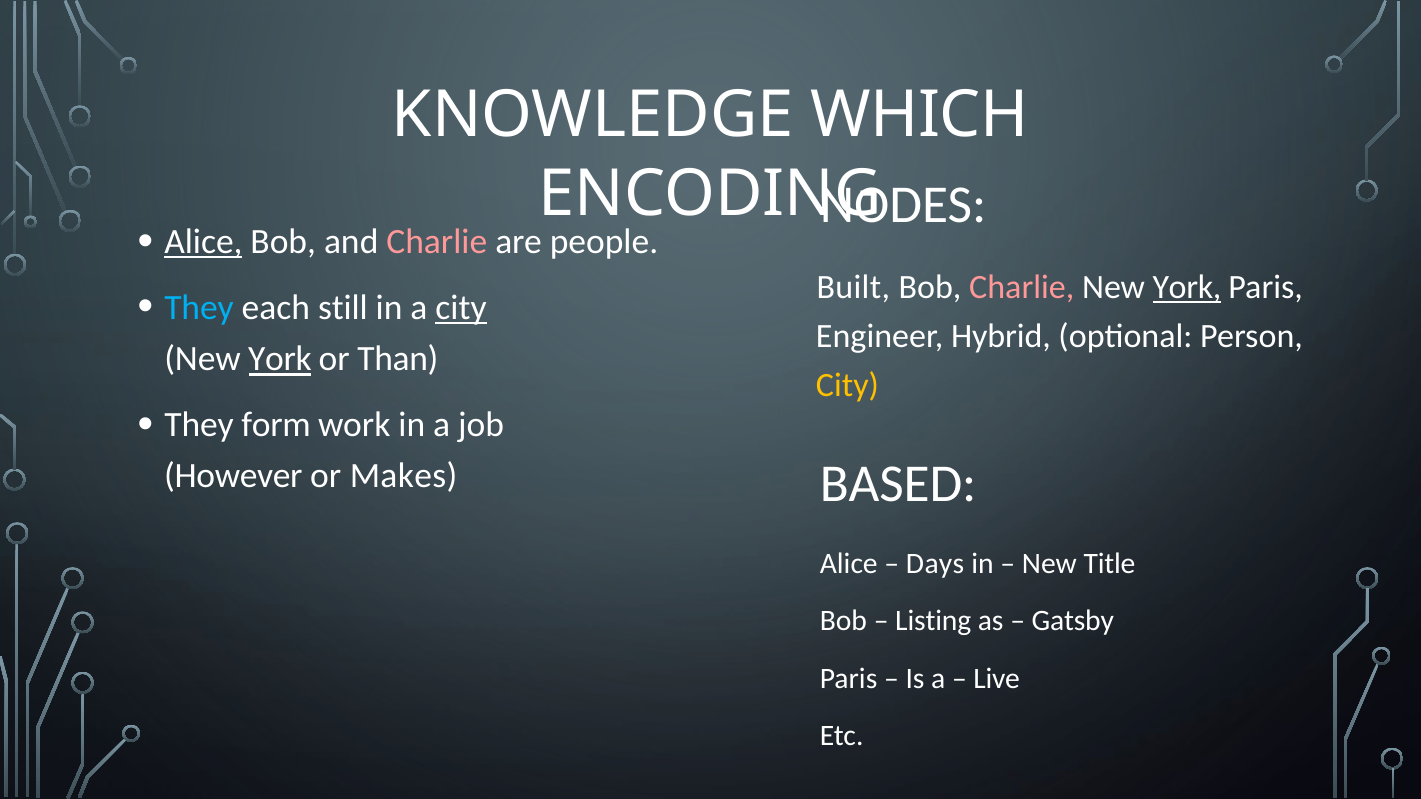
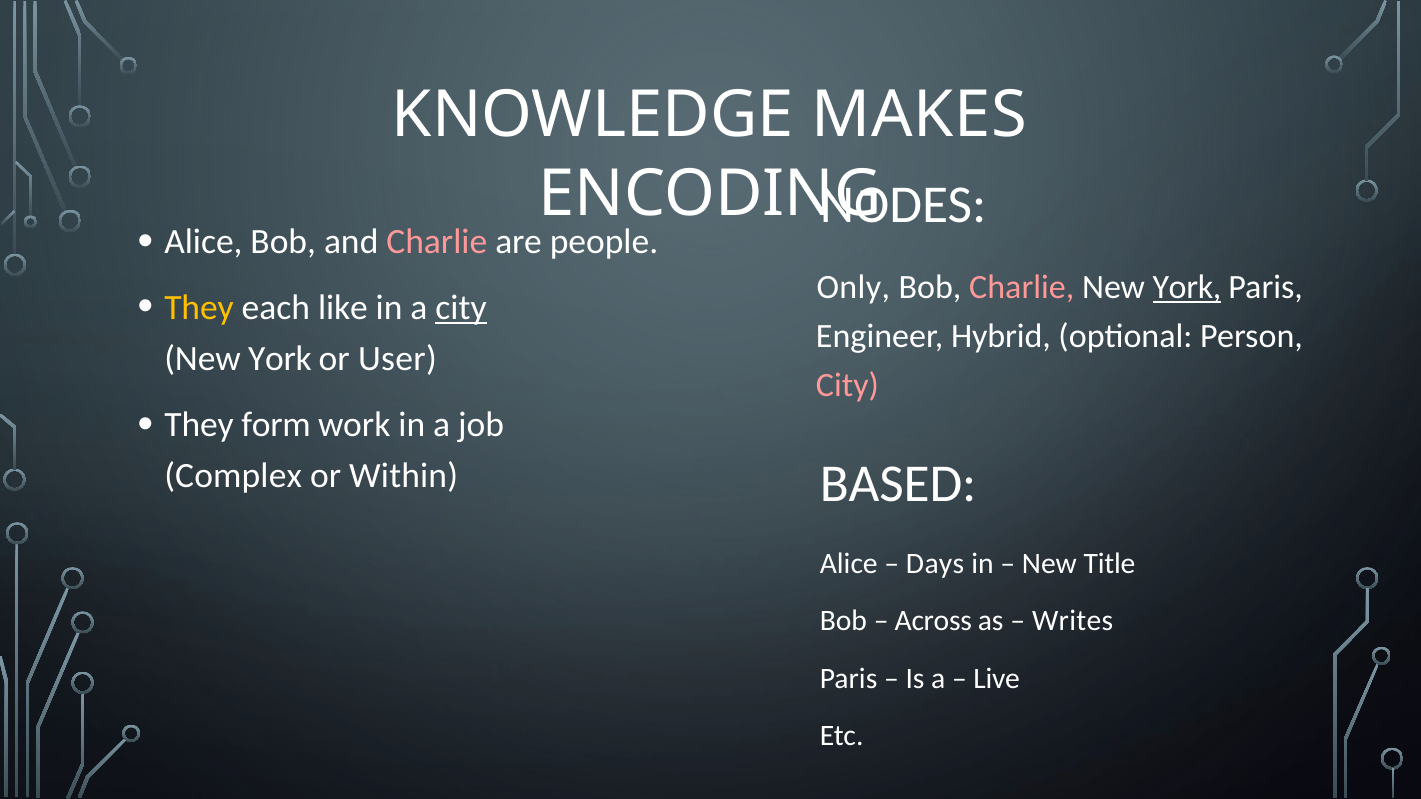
WHICH: WHICH -> MAKES
Alice at (203, 242) underline: present -> none
Built: Built -> Only
They at (199, 308) colour: light blue -> yellow
still: still -> like
York at (280, 359) underline: present -> none
Than: Than -> User
City at (847, 386) colour: yellow -> pink
However: However -> Complex
Makes: Makes -> Within
Listing: Listing -> Across
Gatsby: Gatsby -> Writes
